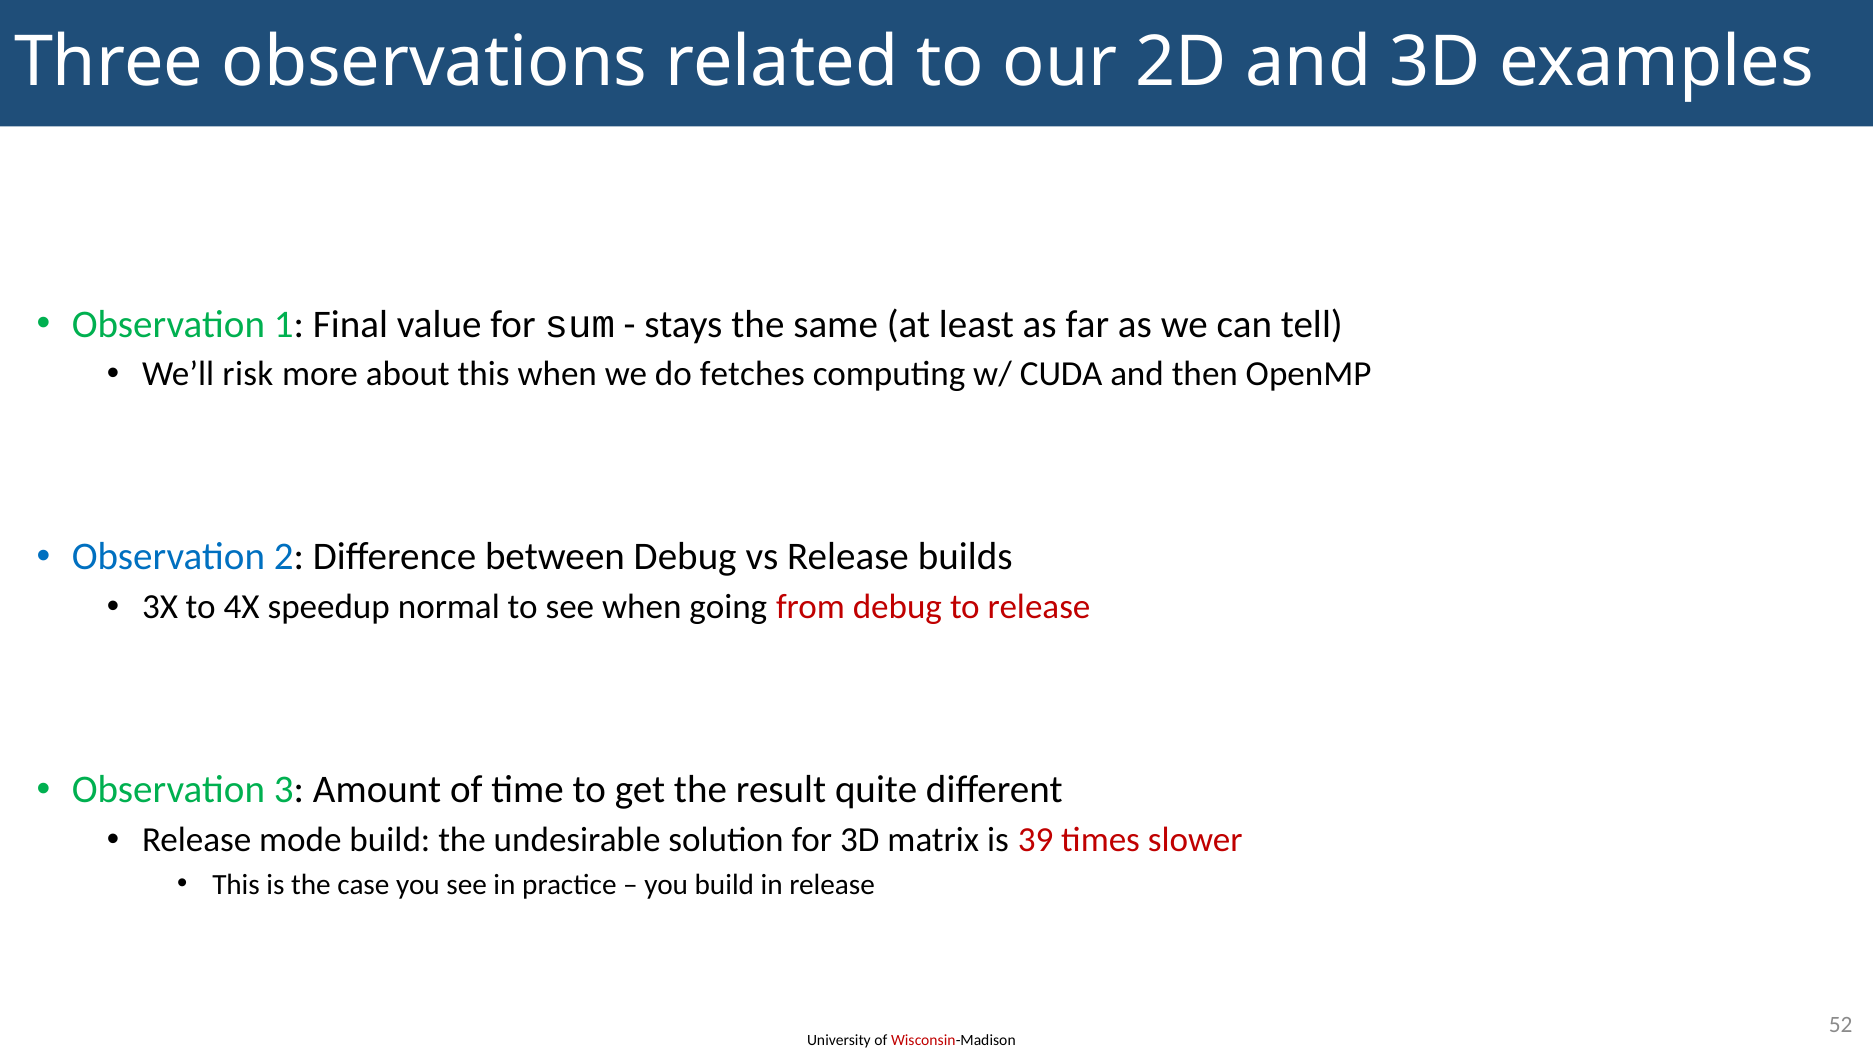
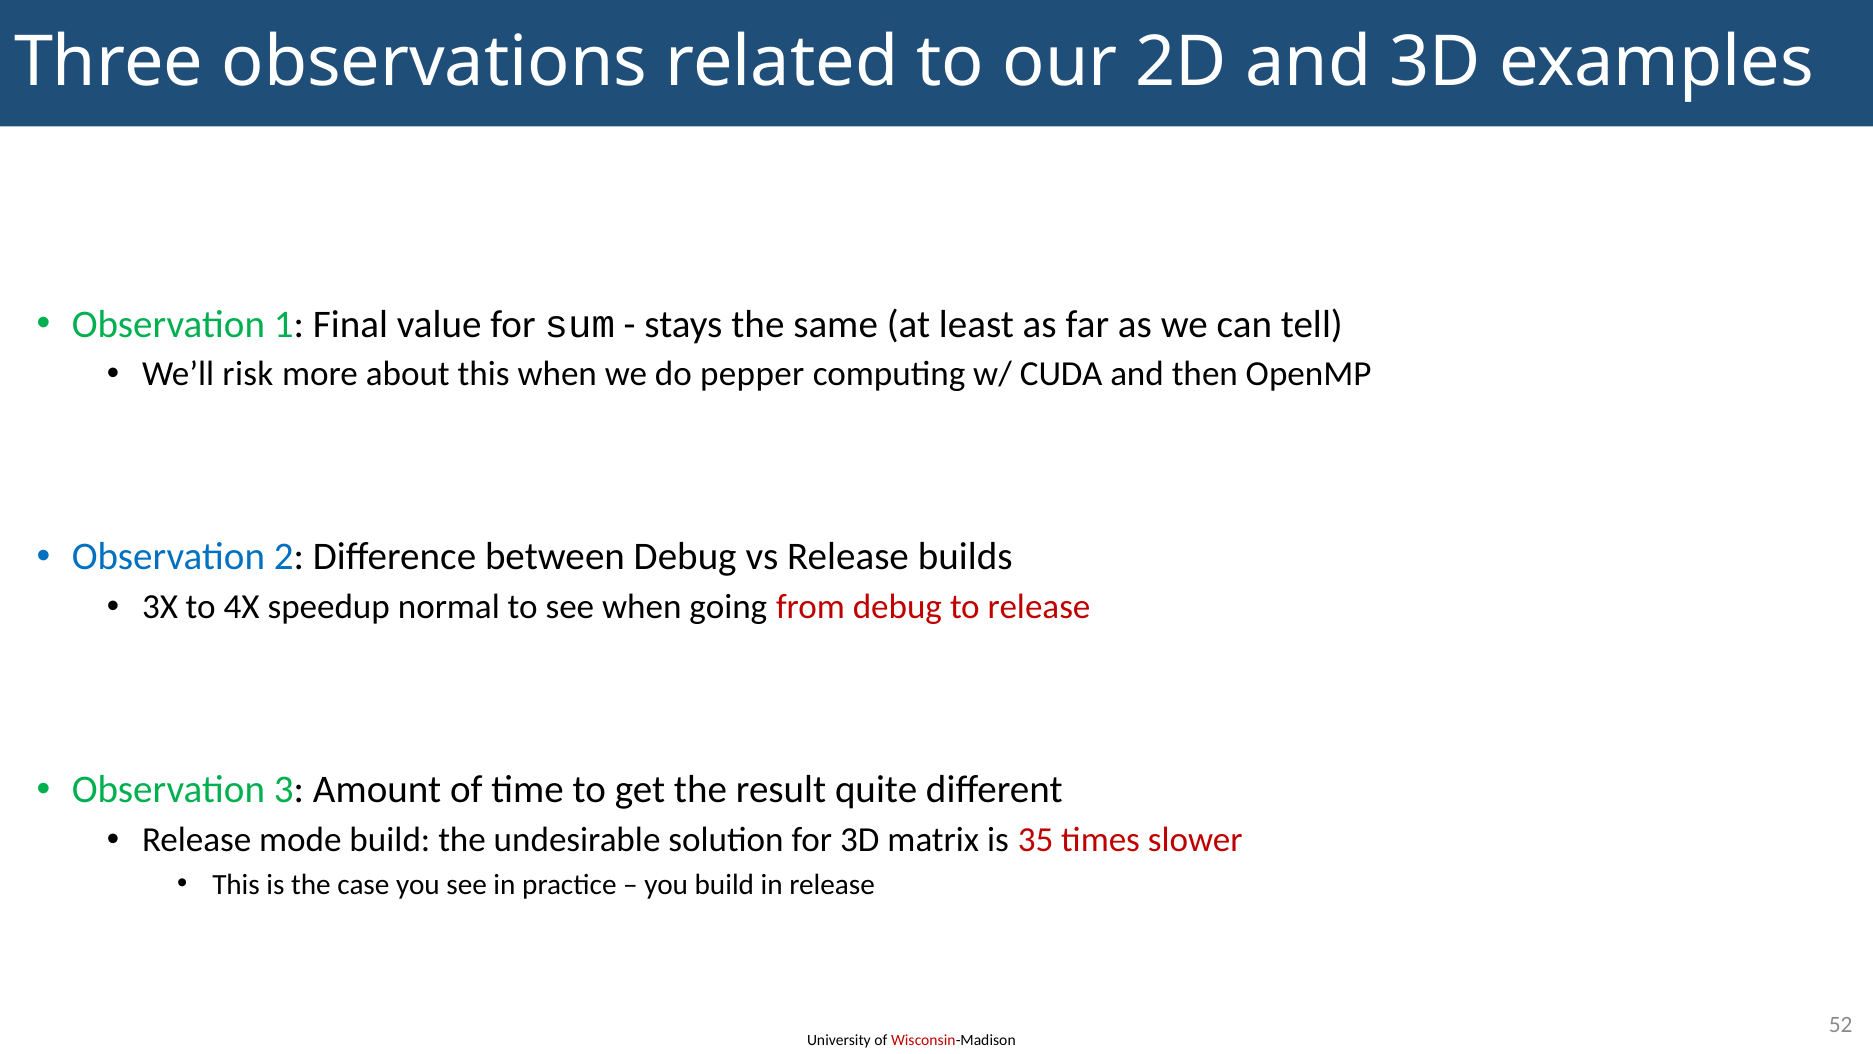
fetches: fetches -> pepper
39: 39 -> 35
